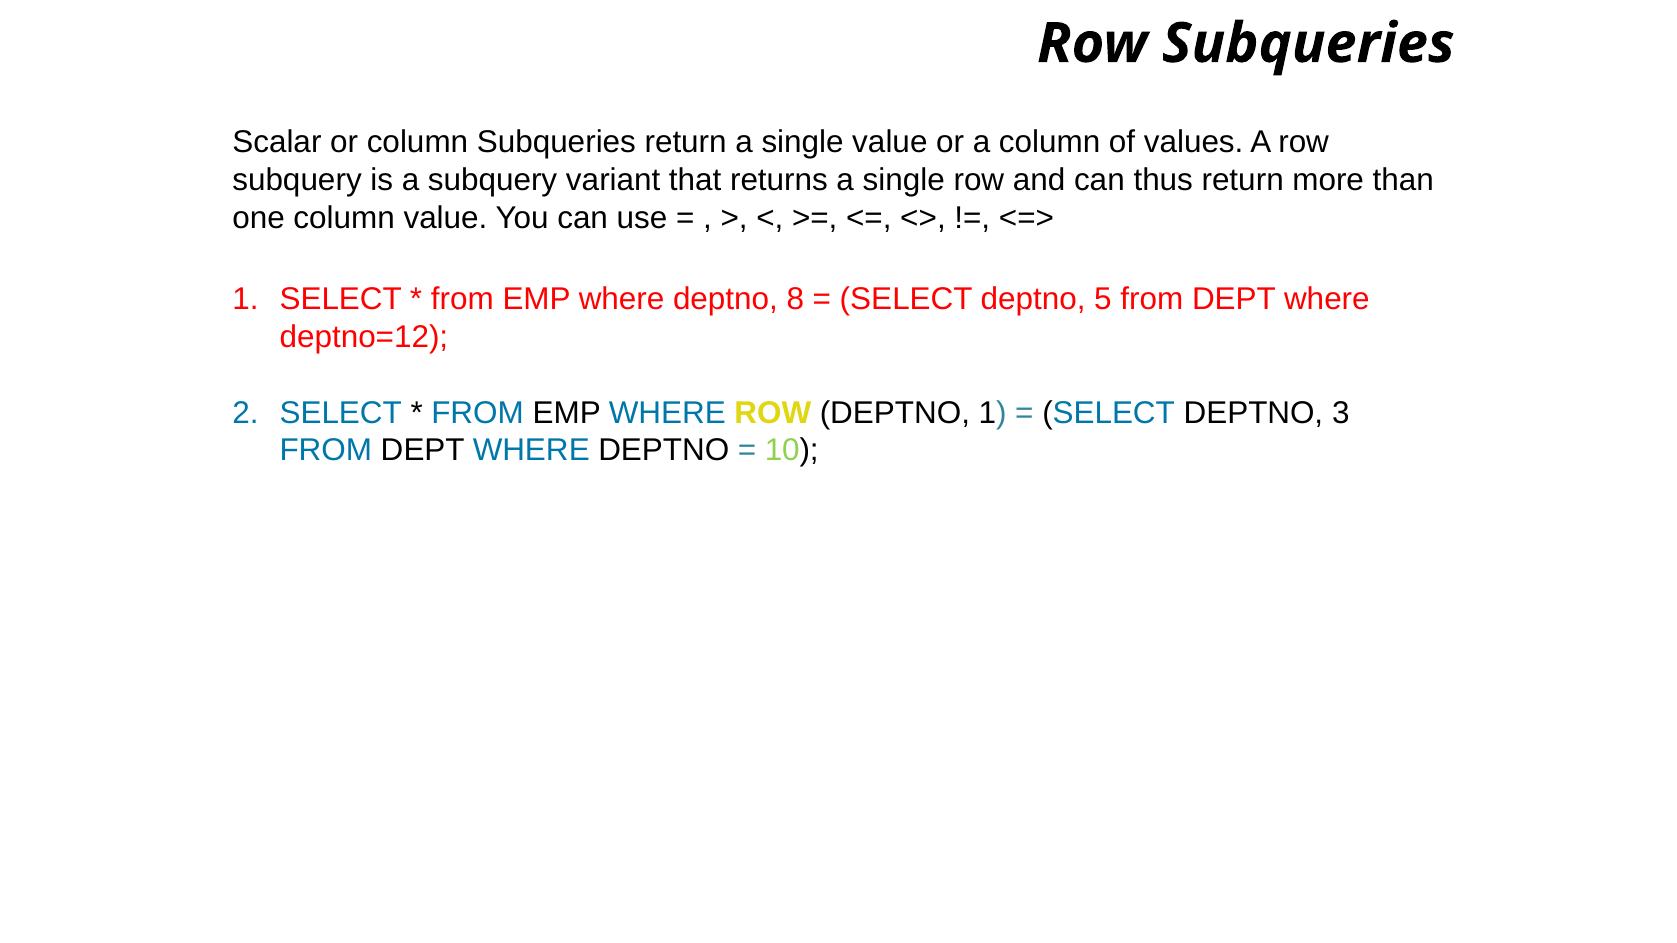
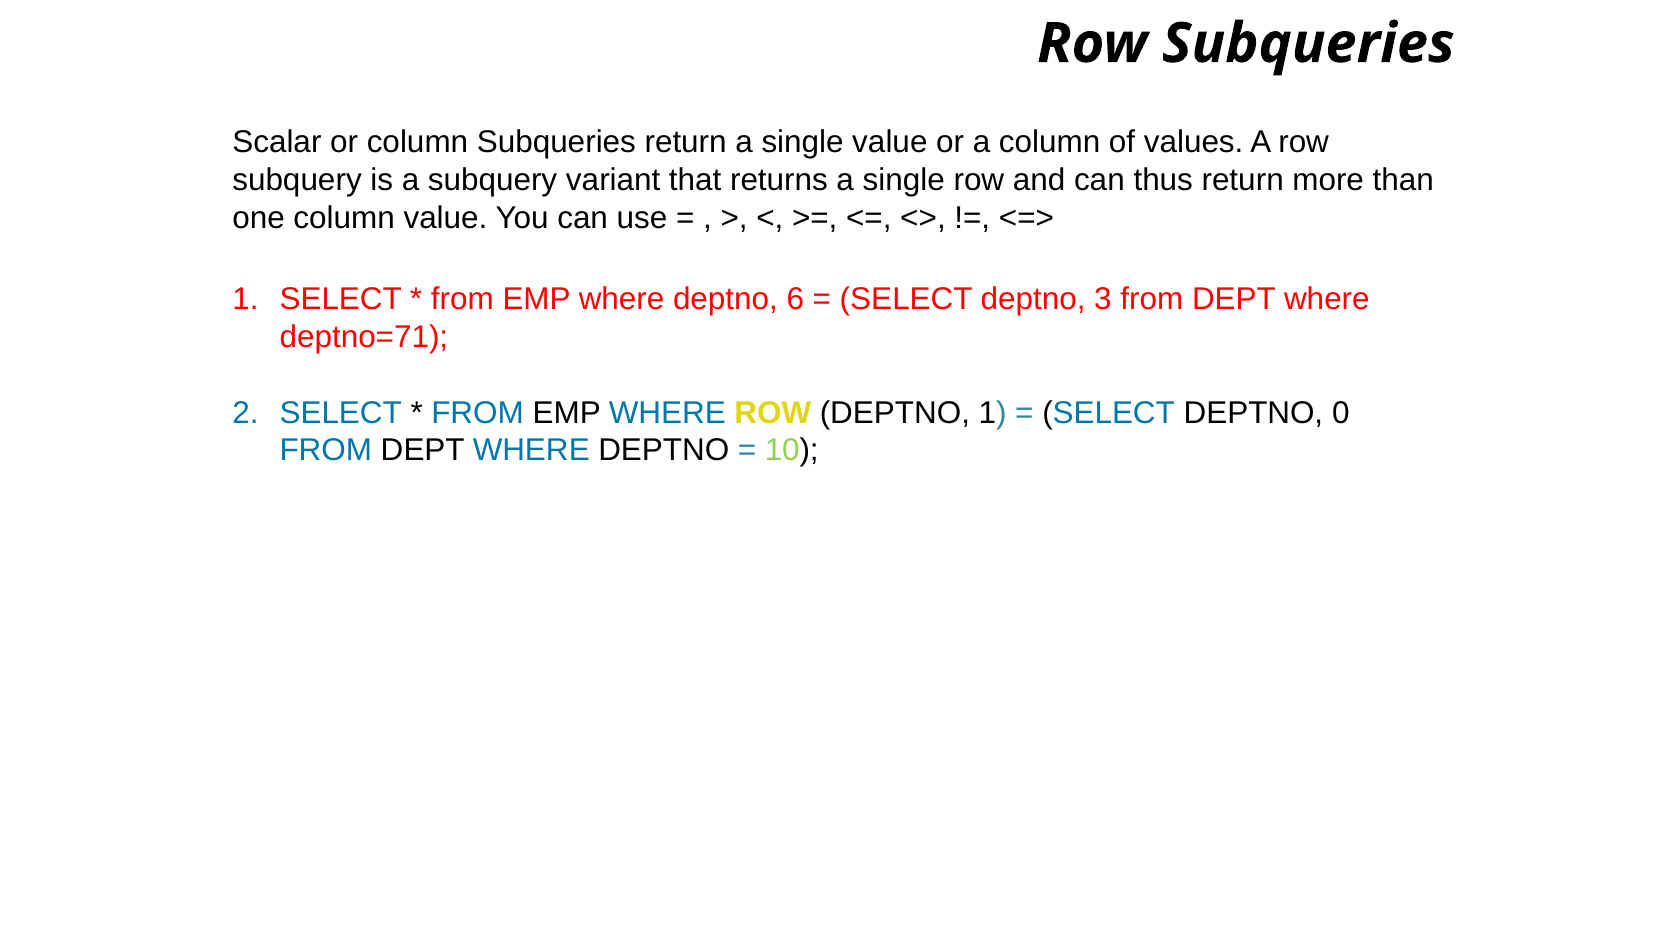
8: 8 -> 6
5: 5 -> 3
deptno=12: deptno=12 -> deptno=71
3: 3 -> 0
